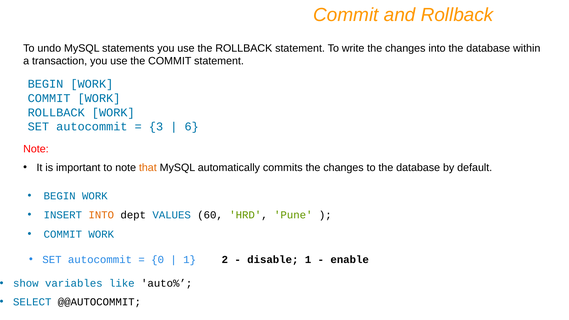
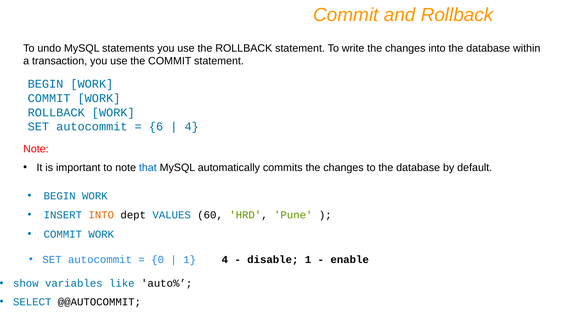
3: 3 -> 6
6 at (192, 127): 6 -> 4
that colour: orange -> blue
1 2: 2 -> 4
